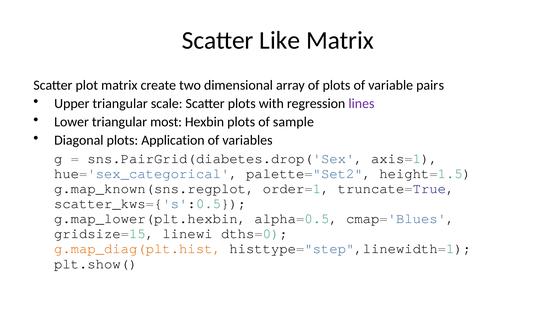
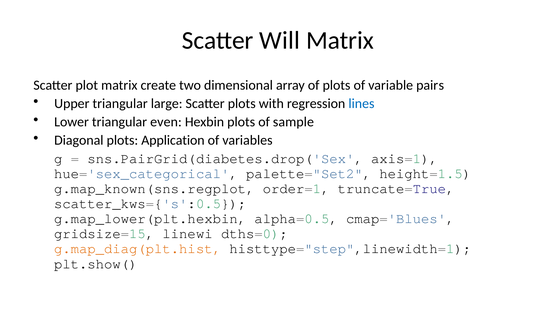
Like: Like -> Will
scale: scale -> large
lines colour: purple -> blue
most: most -> even
